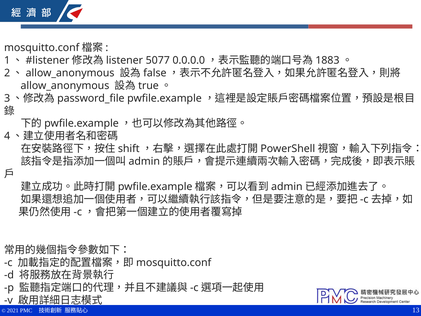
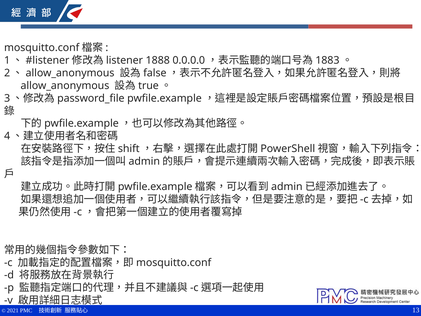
5077: 5077 -> 1888
